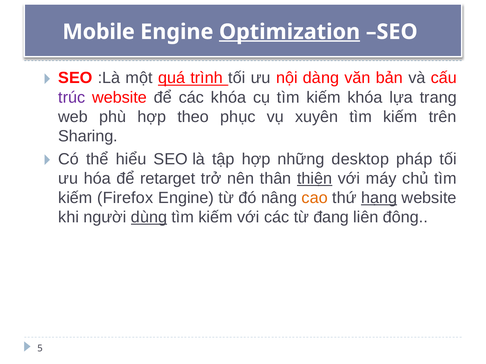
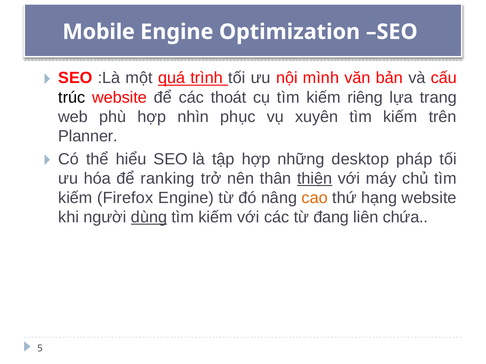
Optimization underline: present -> none
dàng: dàng -> mình
trúc colour: purple -> black
các khóa: khóa -> thoát
kiếm khóa: khóa -> riêng
theo: theo -> nhìn
Sharing: Sharing -> Planner
retarget: retarget -> ranking
hạng underline: present -> none
đông: đông -> chứa
